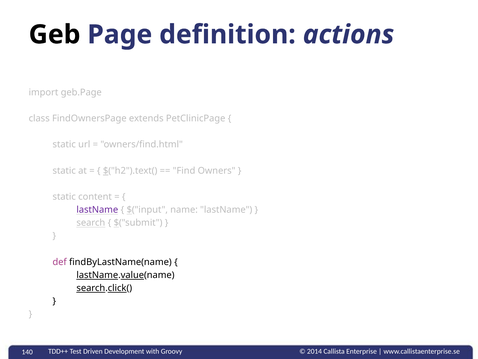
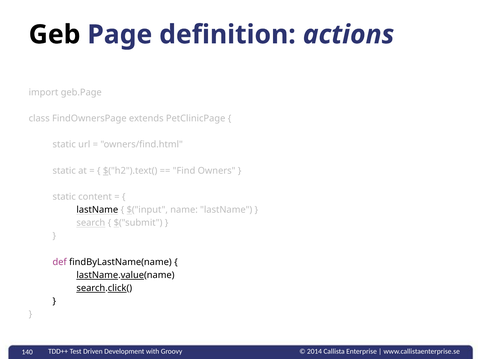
lastName at (97, 209) colour: purple -> black
